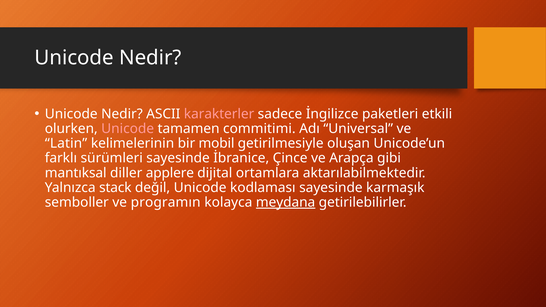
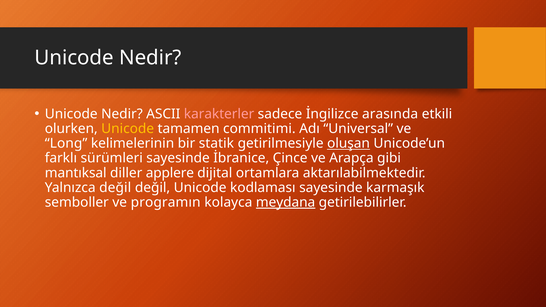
paketleri: paketleri -> arasında
Unicode at (128, 129) colour: pink -> yellow
Latin: Latin -> Long
mobil: mobil -> statik
oluşan underline: none -> present
Yalnızca stack: stack -> değil
